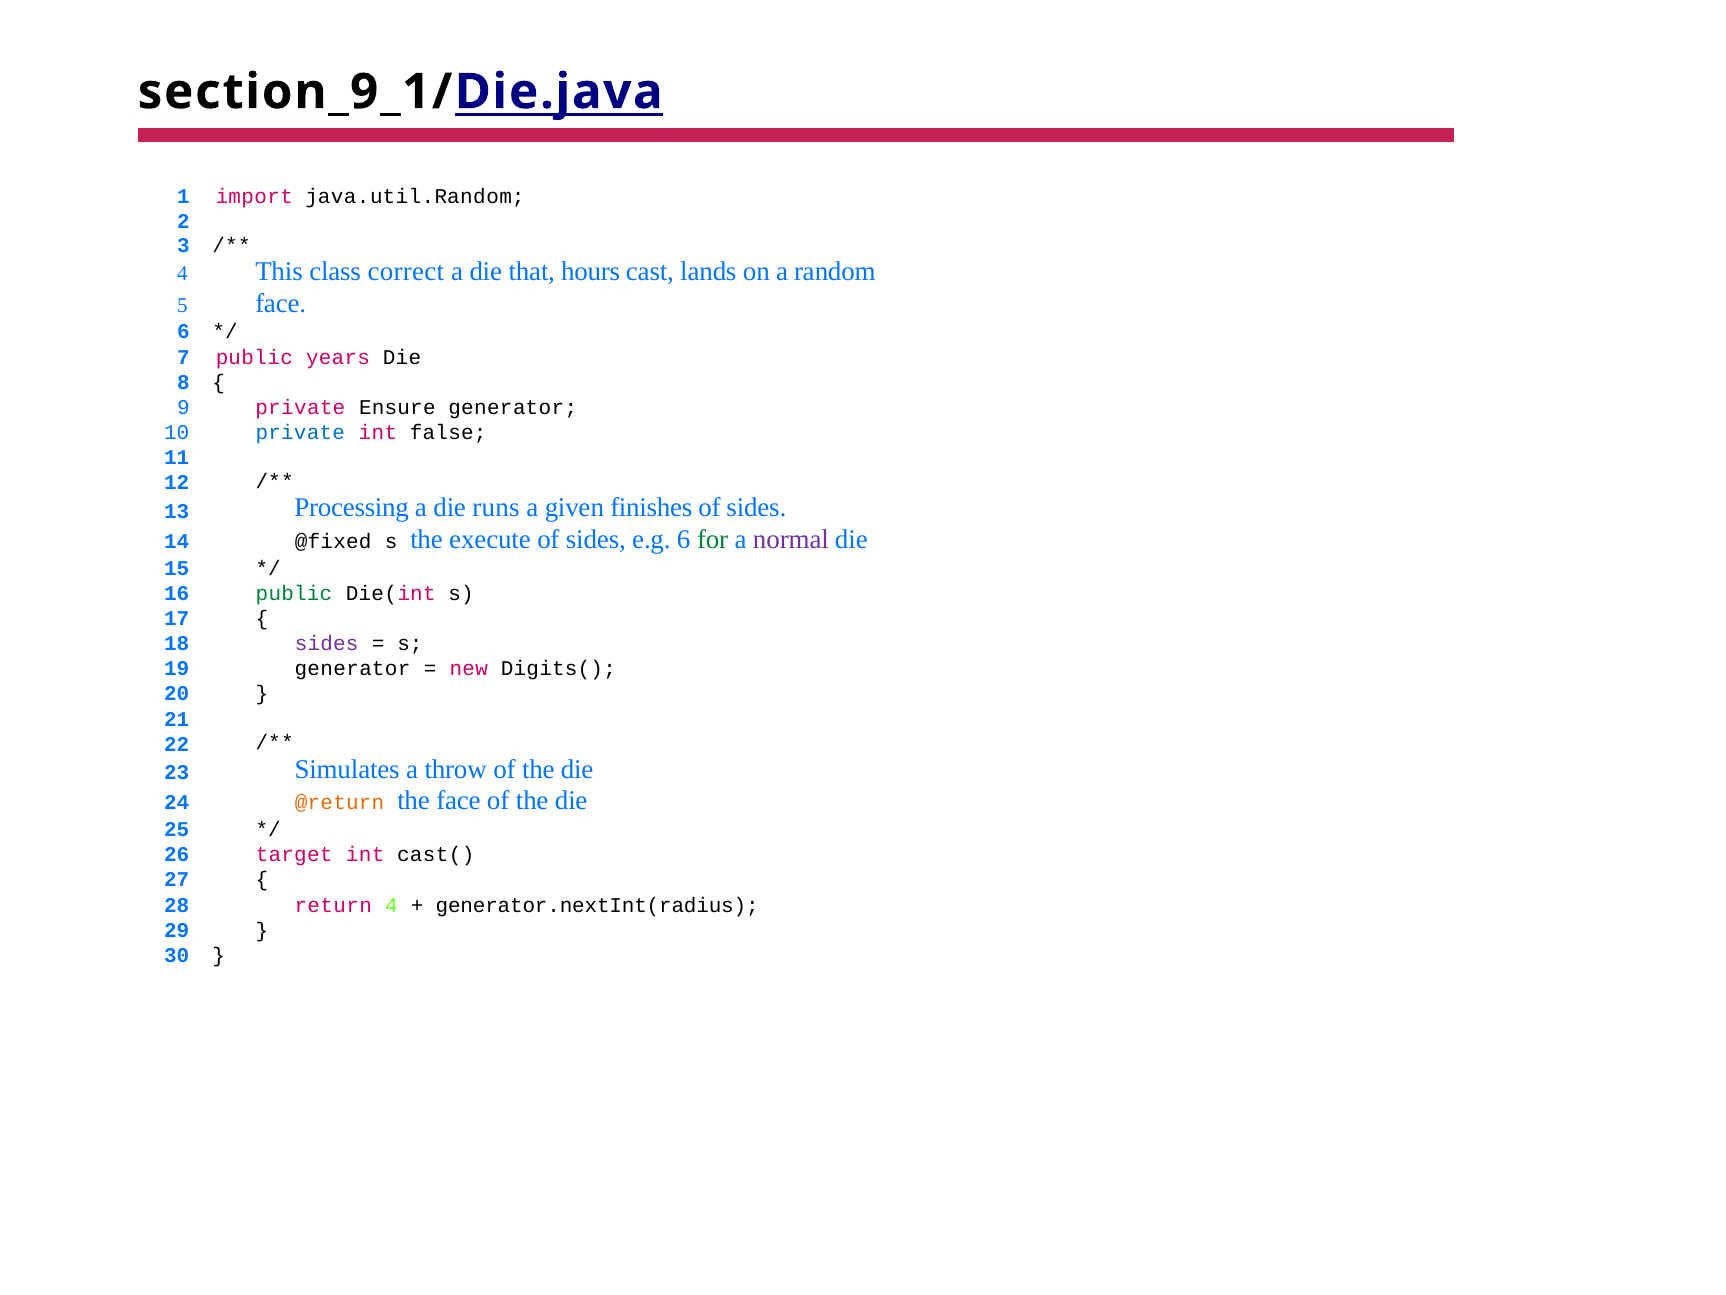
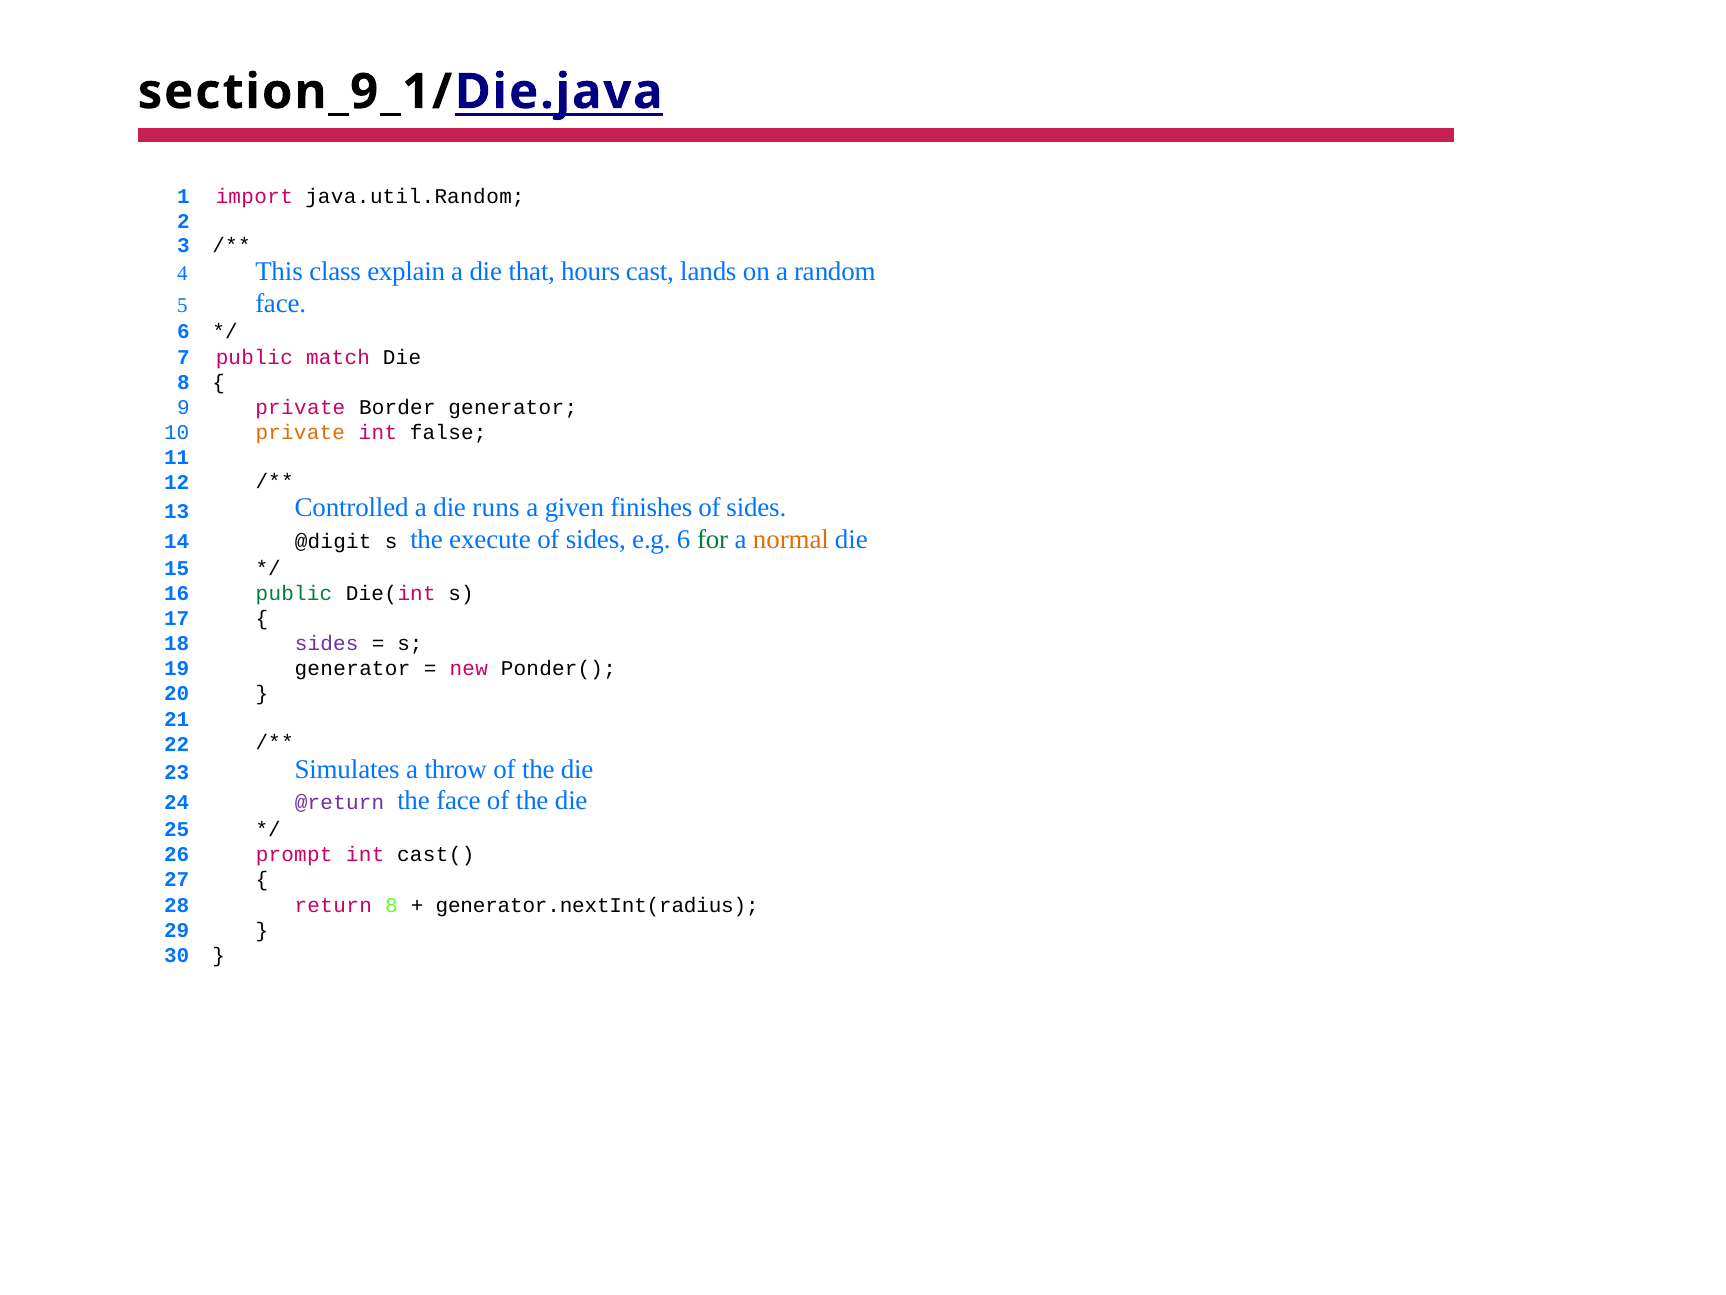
correct: correct -> explain
years: years -> match
Ensure: Ensure -> Border
private at (300, 432) colour: blue -> orange
Processing: Processing -> Controlled
@fixed: @fixed -> @digit
normal colour: purple -> orange
Digits(: Digits( -> Ponder(
@return colour: orange -> purple
target: target -> prompt
return 4: 4 -> 8
